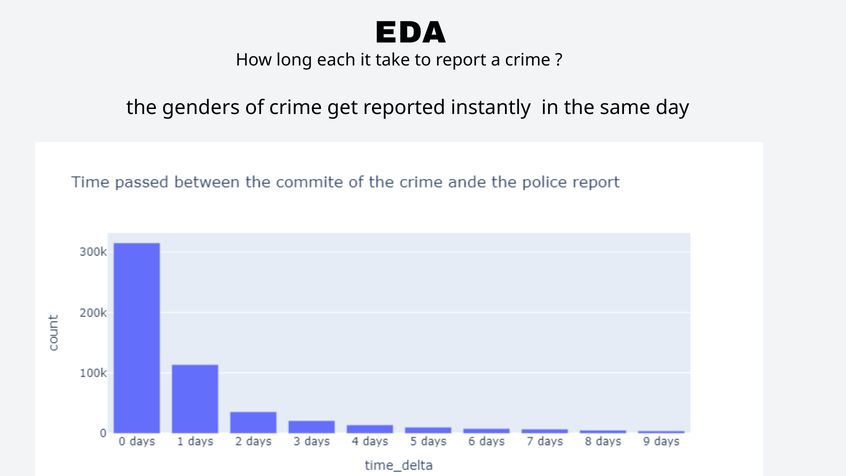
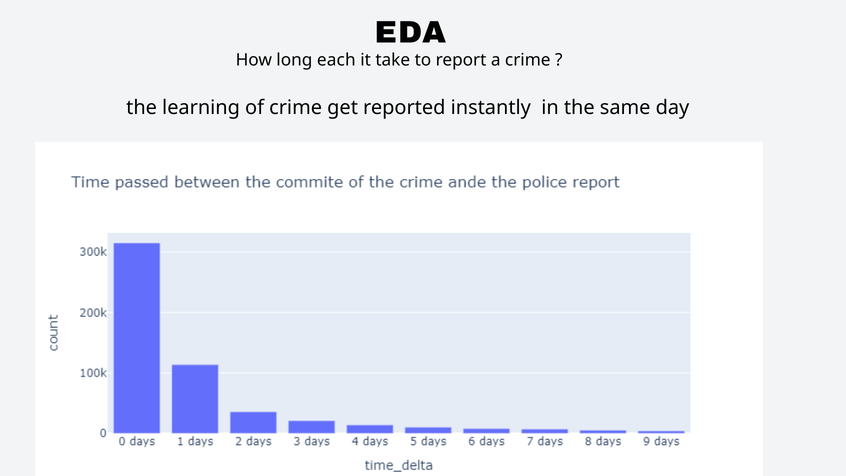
genders: genders -> learning
